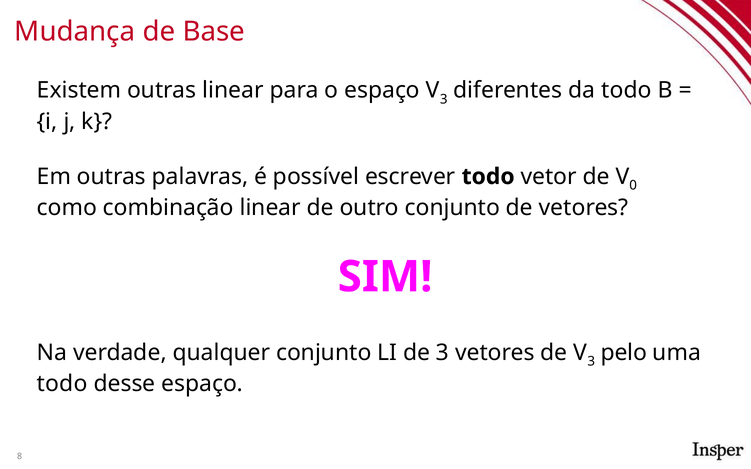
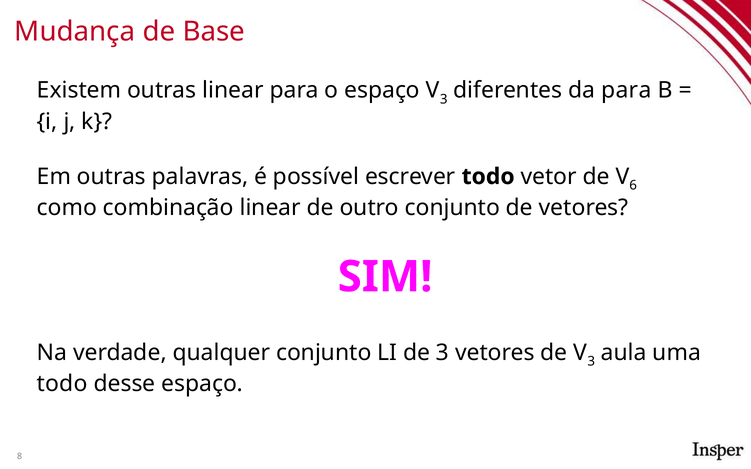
da todo: todo -> para
0: 0 -> 6
pelo: pelo -> aula
